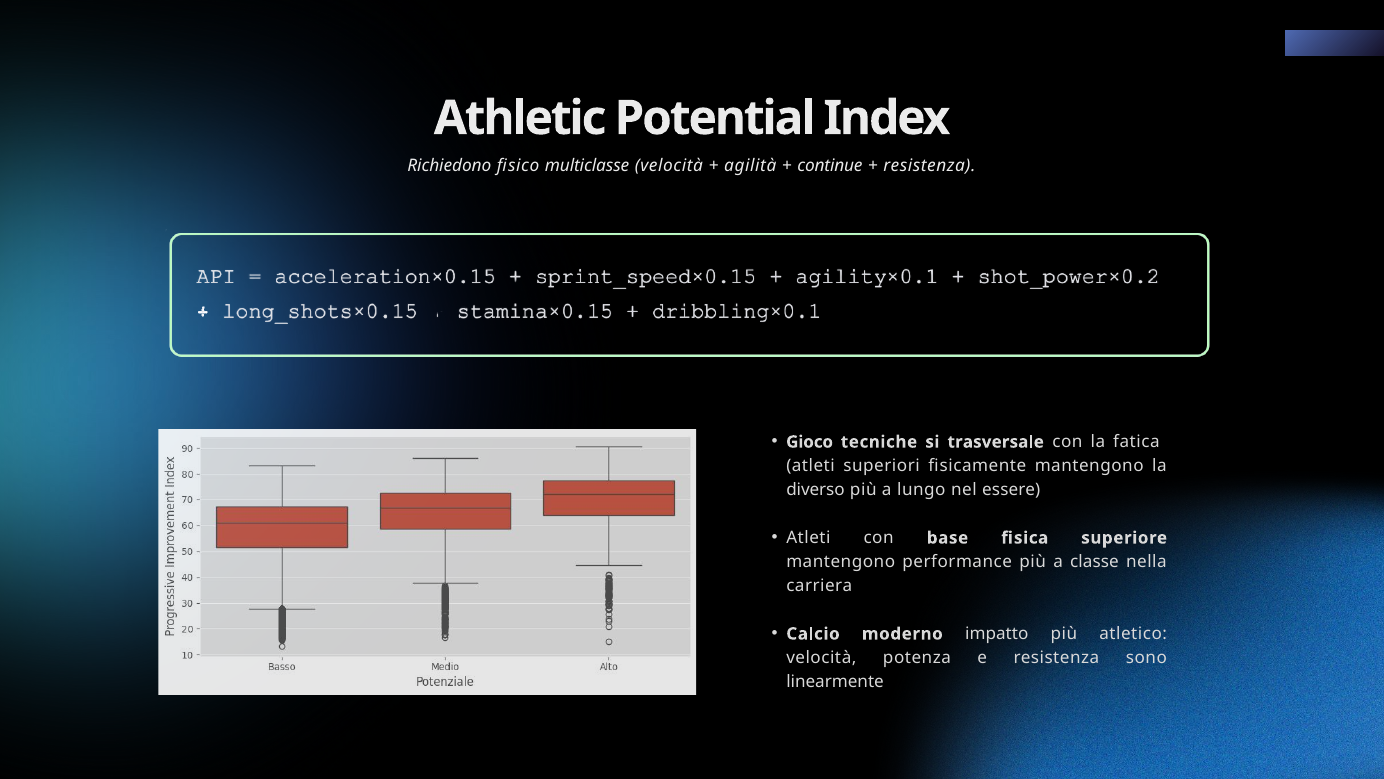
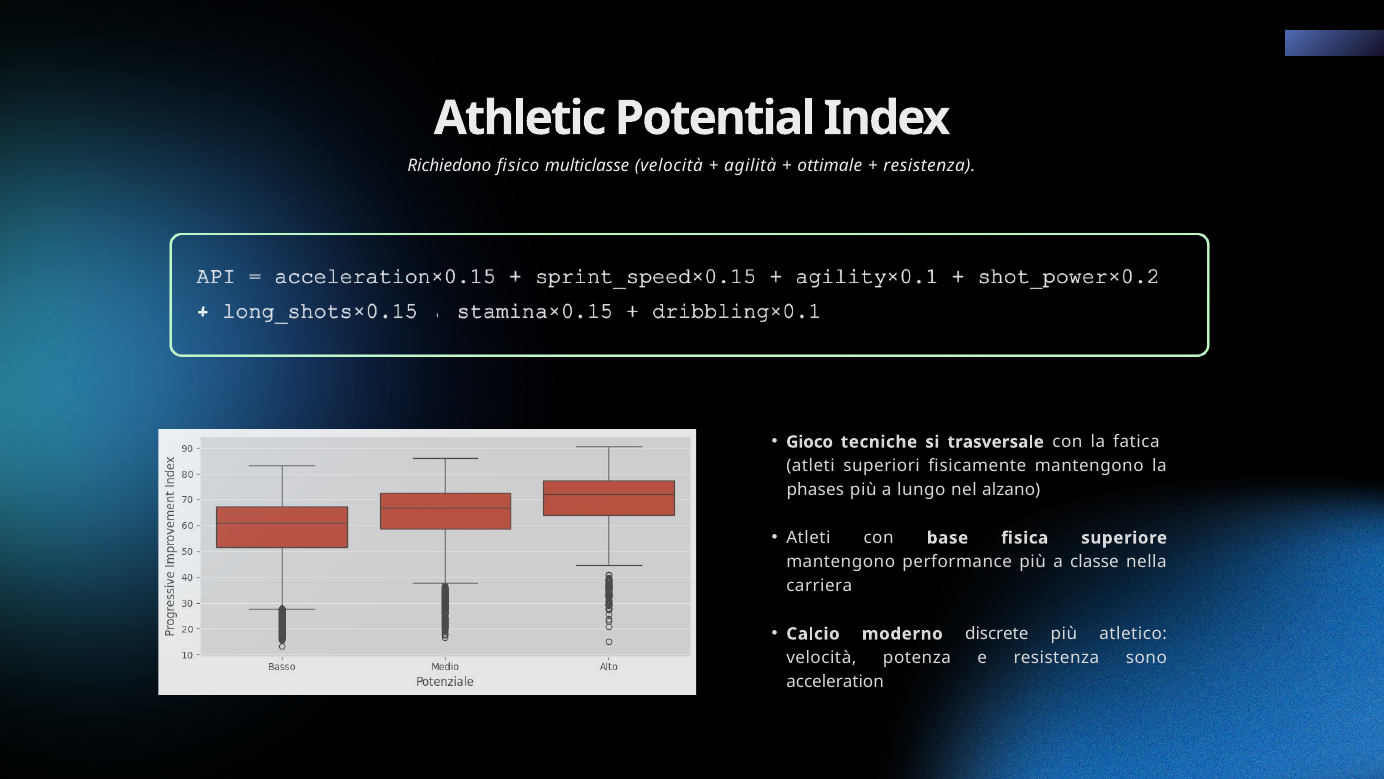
continue: continue -> ottimale
diverso: diverso -> phases
essere: essere -> alzano
impatto: impatto -> discrete
linearmente: linearmente -> acceleration
